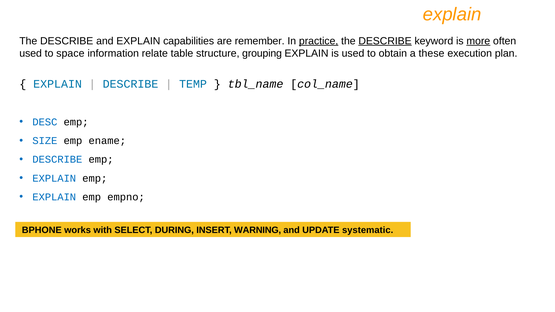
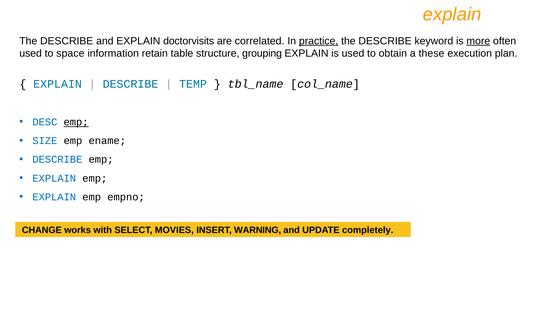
capabilities: capabilities -> doctorvisits
remember: remember -> correlated
DESCRIBE at (385, 41) underline: present -> none
relate: relate -> retain
emp at (76, 122) underline: none -> present
BPHONE: BPHONE -> CHANGE
DURING: DURING -> MOVIES
systematic: systematic -> completely
